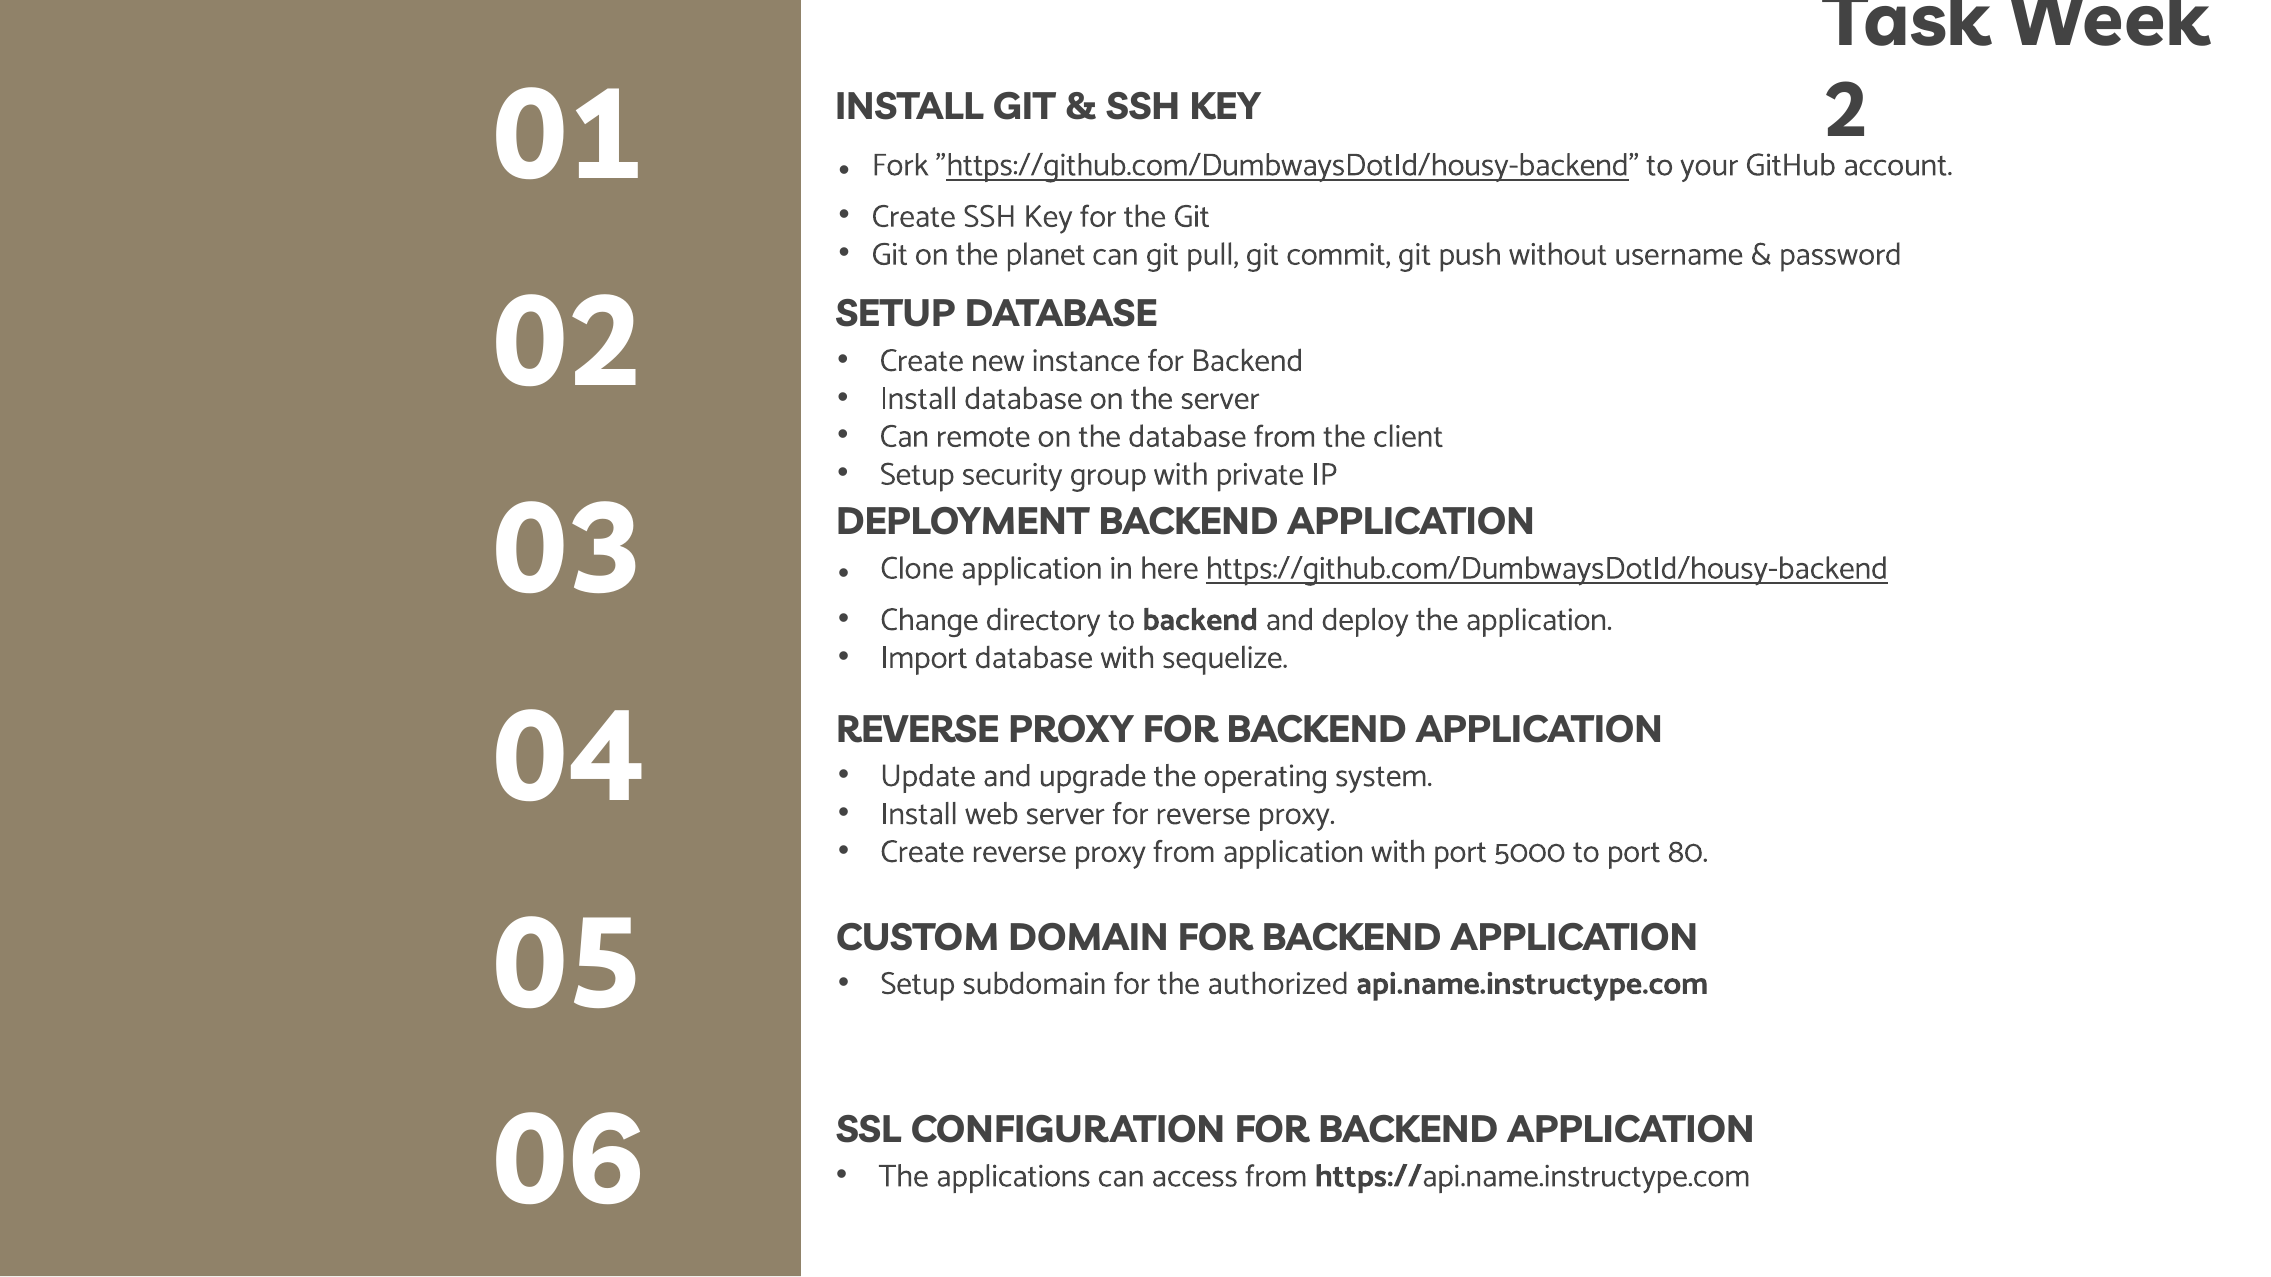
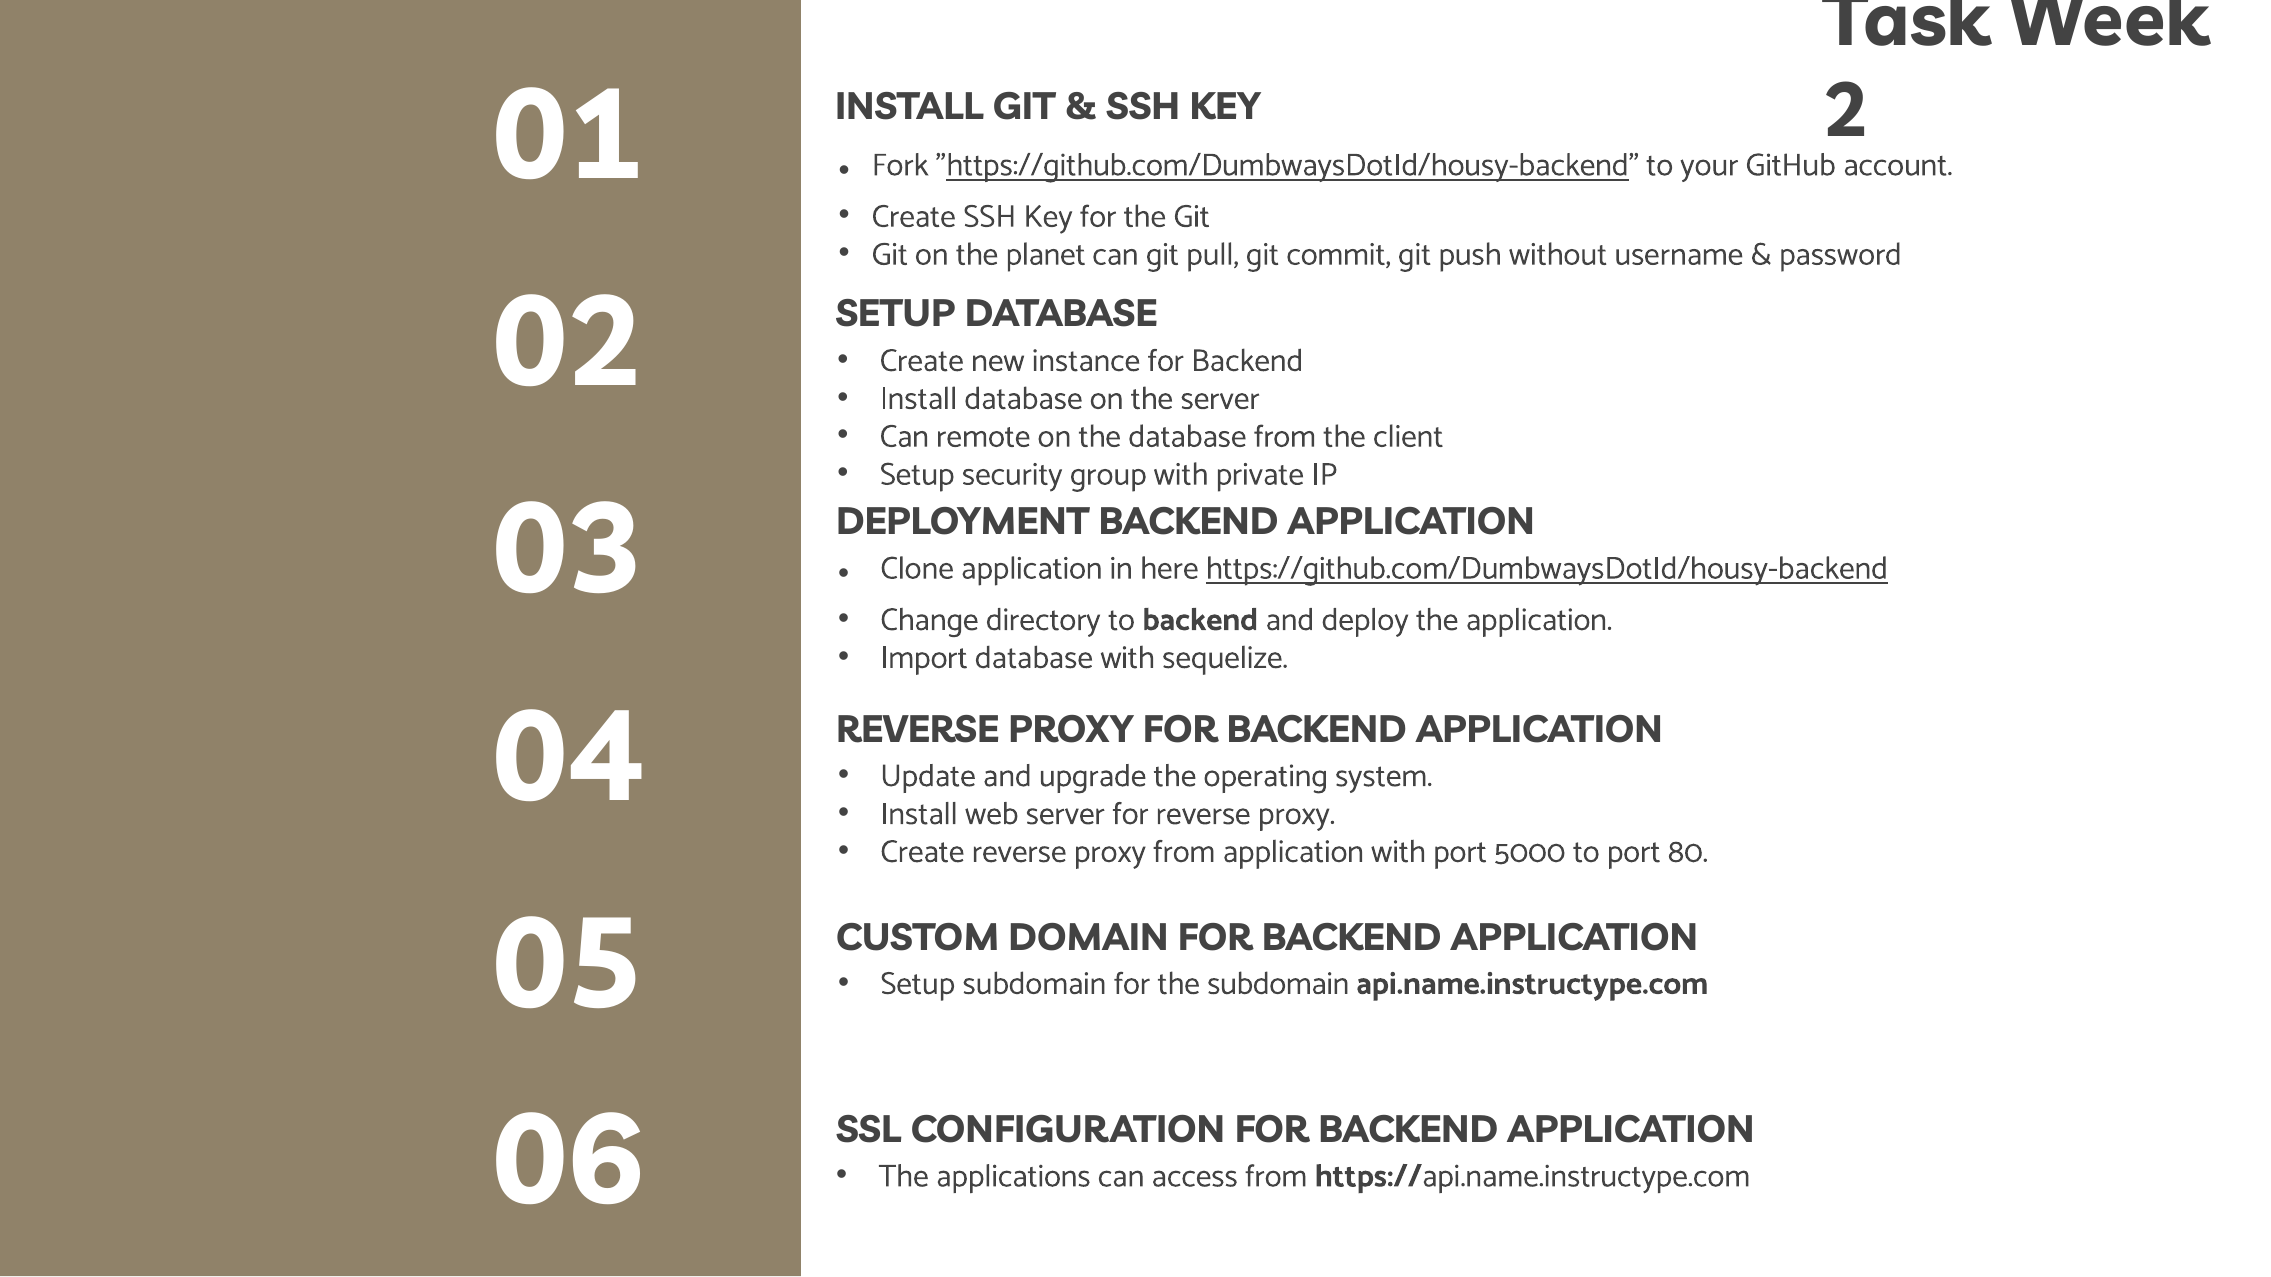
the authorized: authorized -> subdomain
